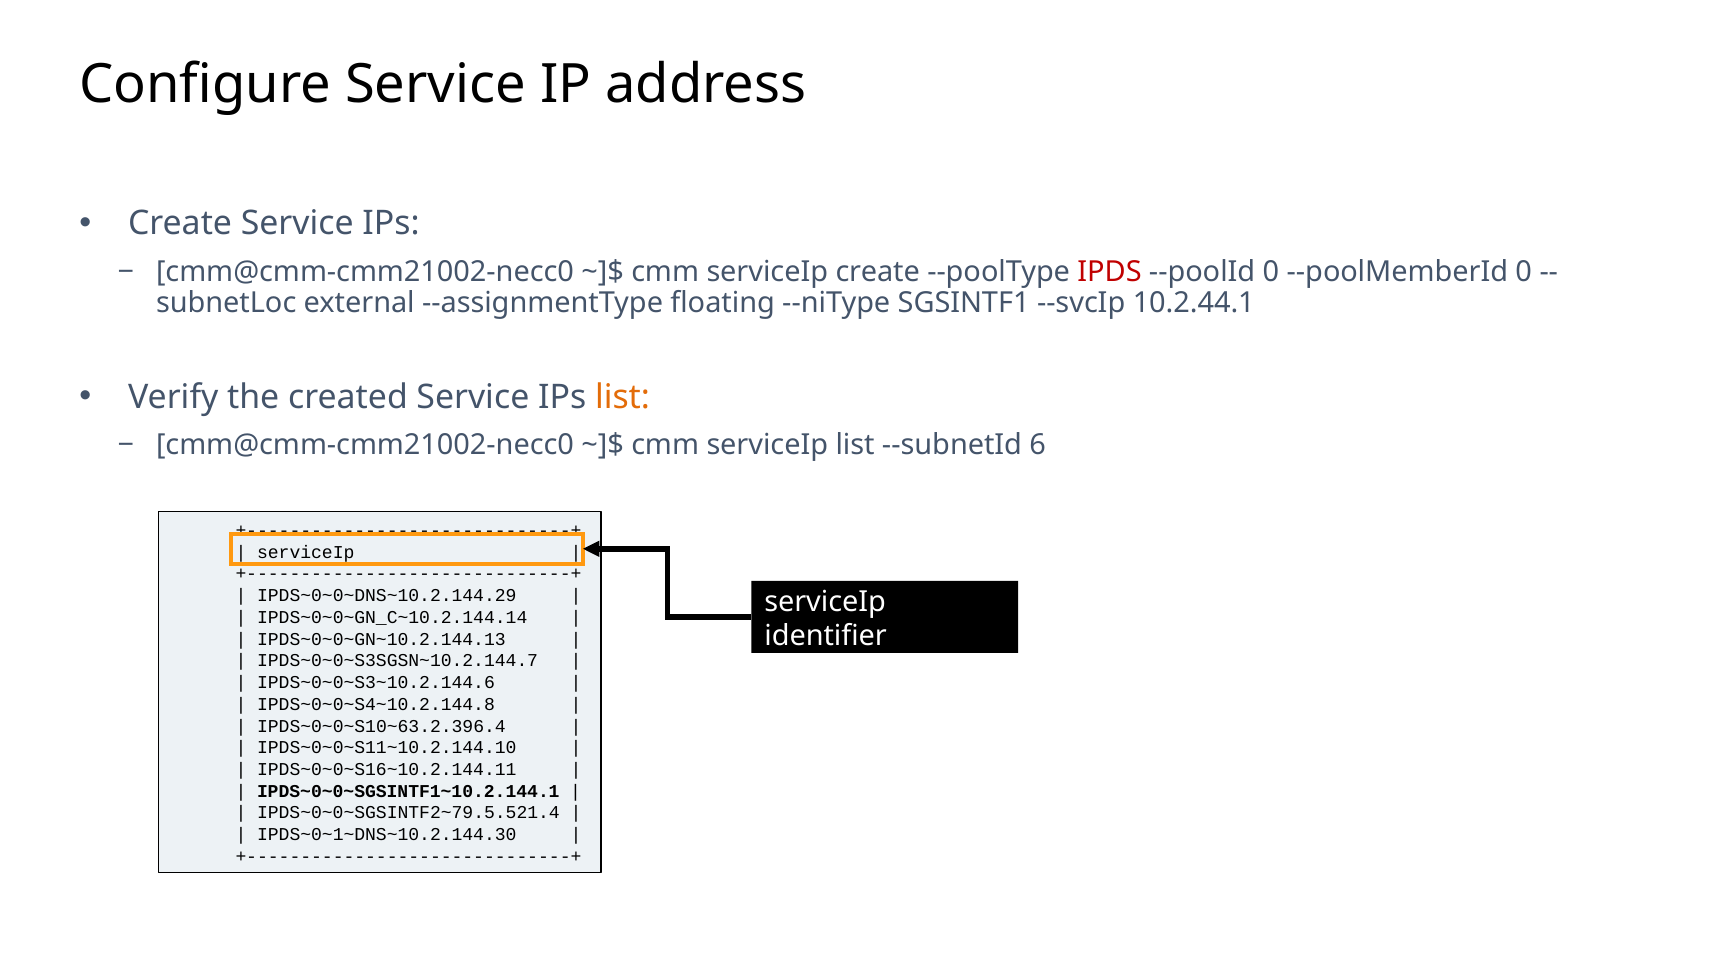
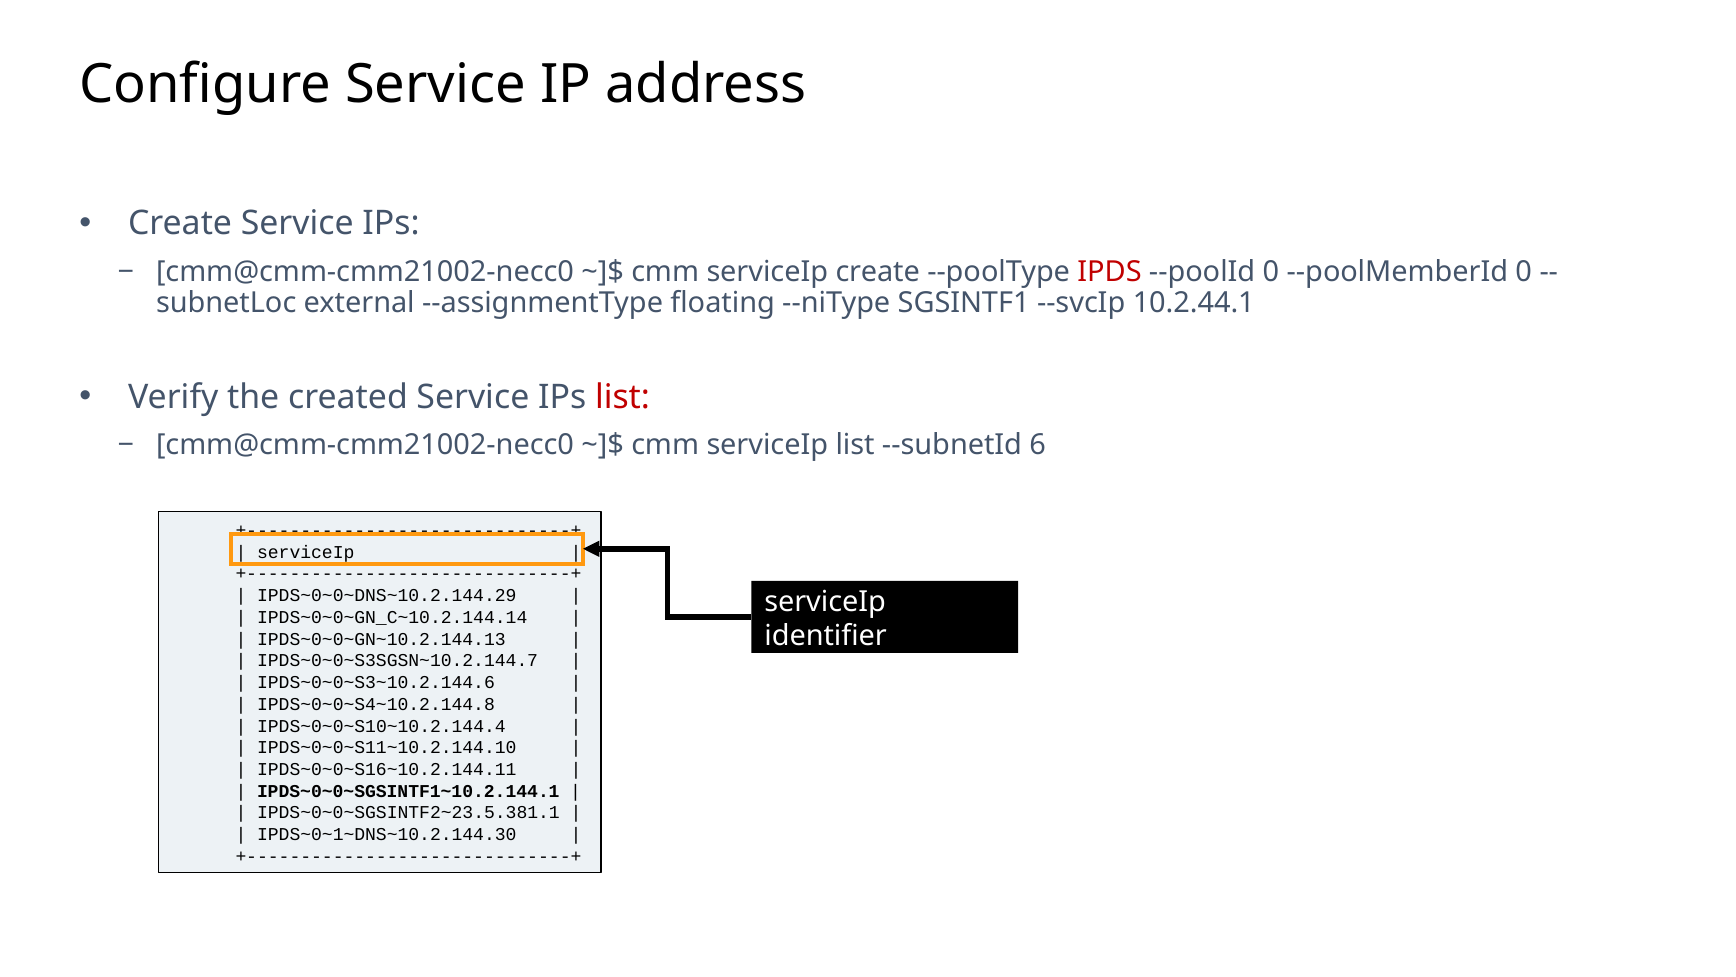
list at (623, 397) colour: orange -> red
IPDS~0~0~S10~63.2.396.4: IPDS~0~0~S10~63.2.396.4 -> IPDS~0~0~S10~10.2.144.4
IPDS~0~0~SGSINTF2~79.5.521.4: IPDS~0~0~SGSINTF2~79.5.521.4 -> IPDS~0~0~SGSINTF2~23.5.381.1
